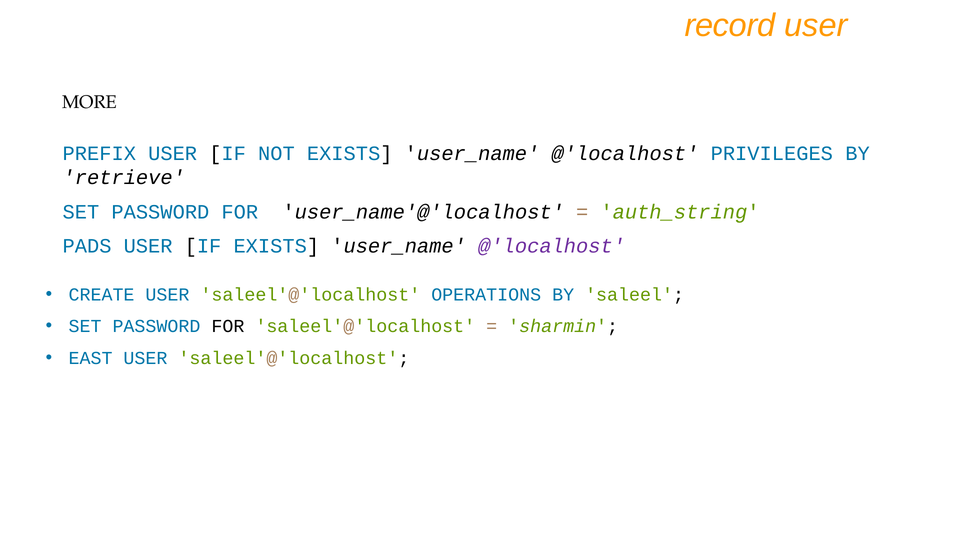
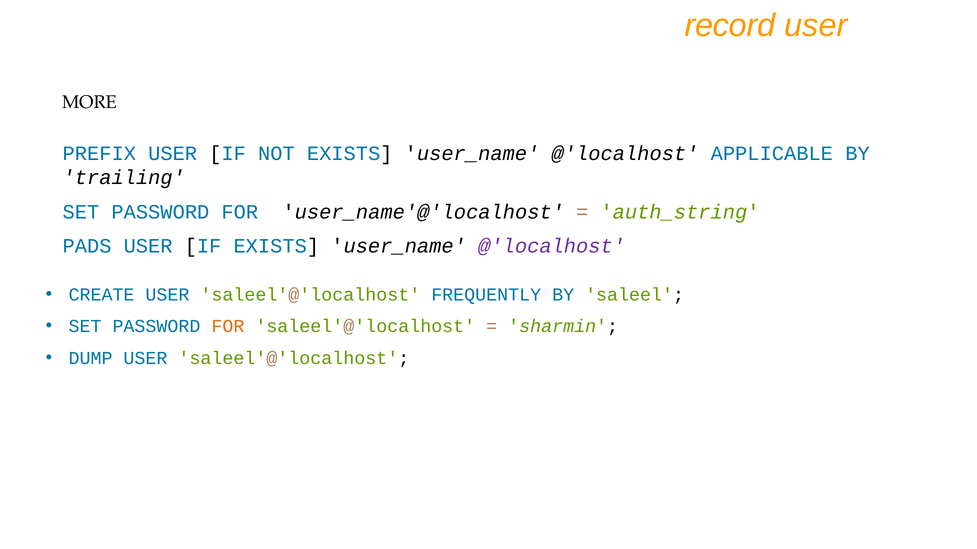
PRIVILEGES: PRIVILEGES -> APPLICABLE
retrieve: retrieve -> trailing
OPERATIONS: OPERATIONS -> FREQUENTLY
FOR at (228, 327) colour: black -> orange
EAST: EAST -> DUMP
